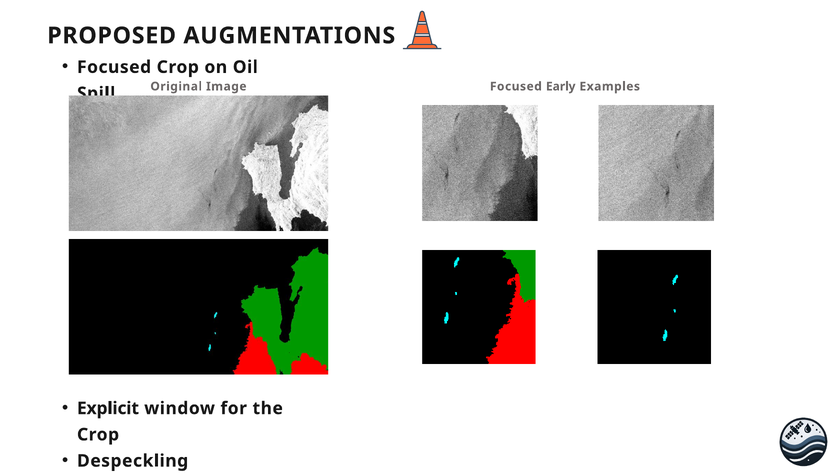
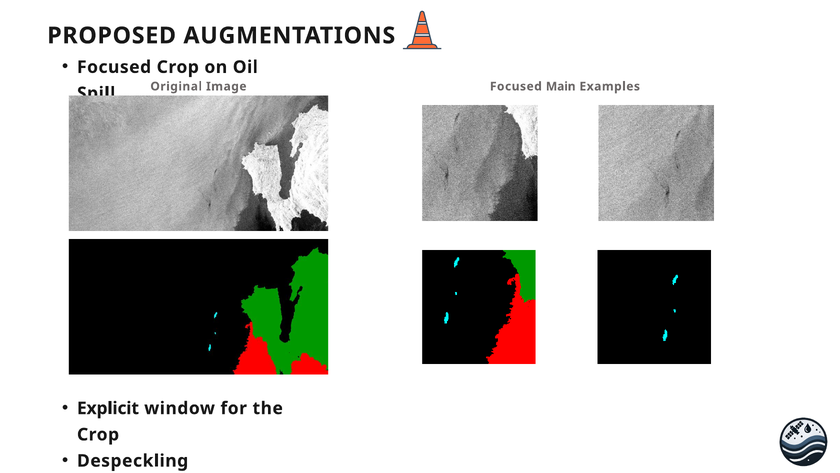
Early: Early -> Main
